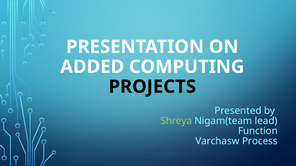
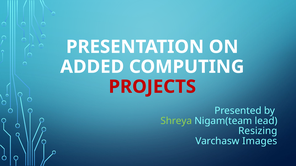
PROJECTS colour: black -> red
Function: Function -> Resizing
Process: Process -> Images
